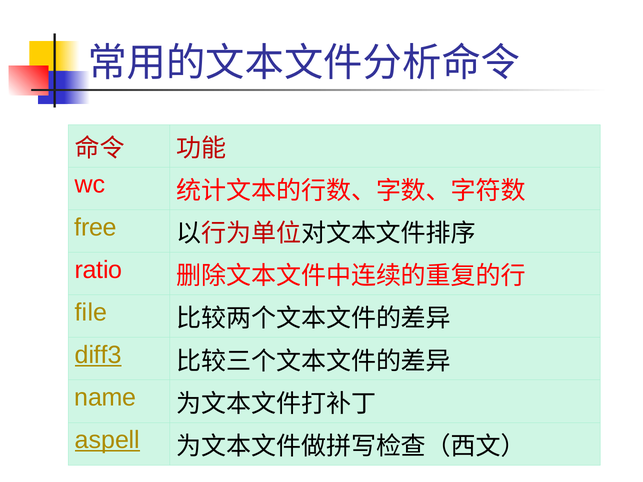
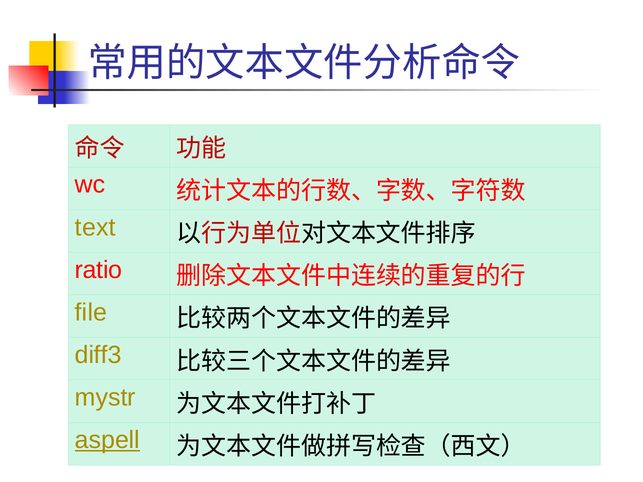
free: free -> text
diff3 underline: present -> none
name: name -> mystr
